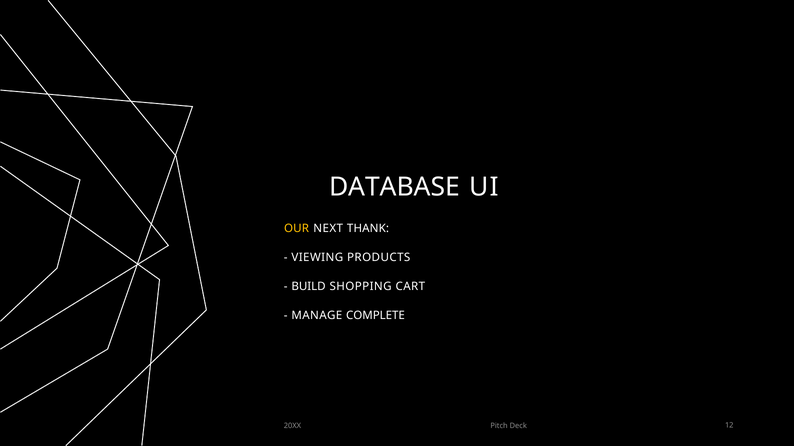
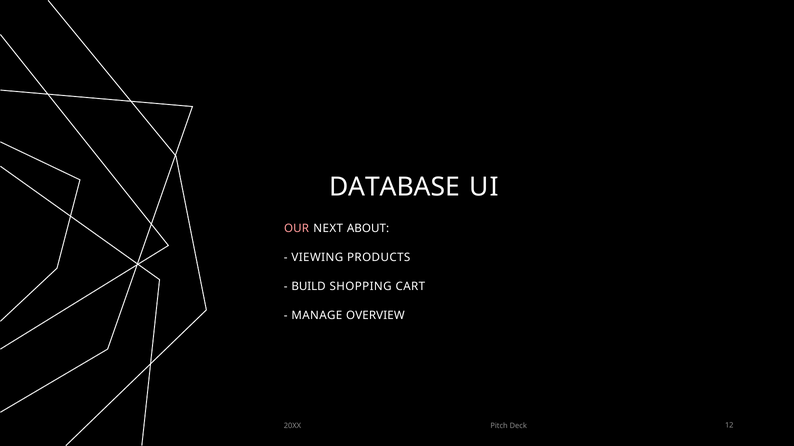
OUR colour: yellow -> pink
THANK: THANK -> ABOUT
COMPLETE: COMPLETE -> OVERVIEW
